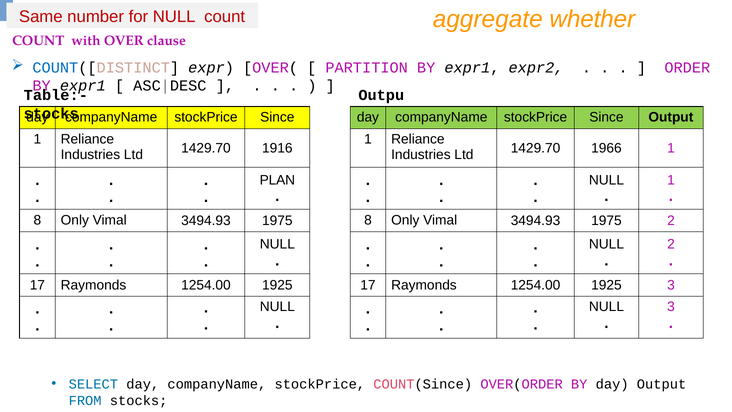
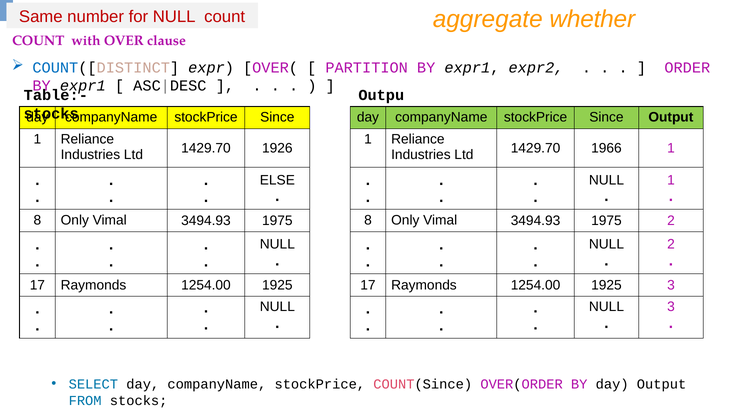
1916: 1916 -> 1926
PLAN: PLAN -> ELSE
